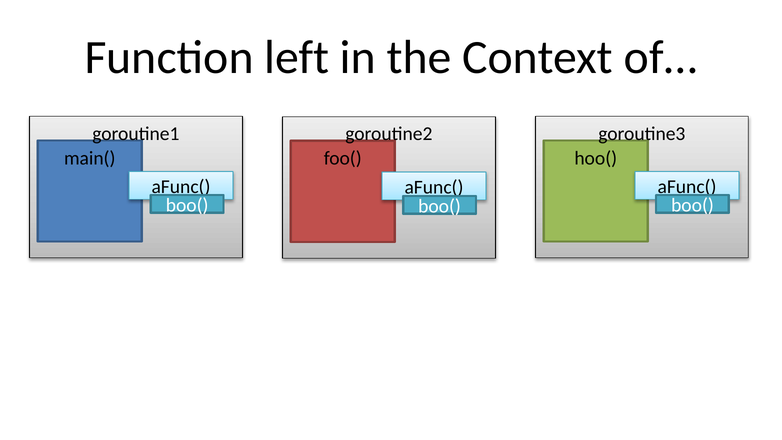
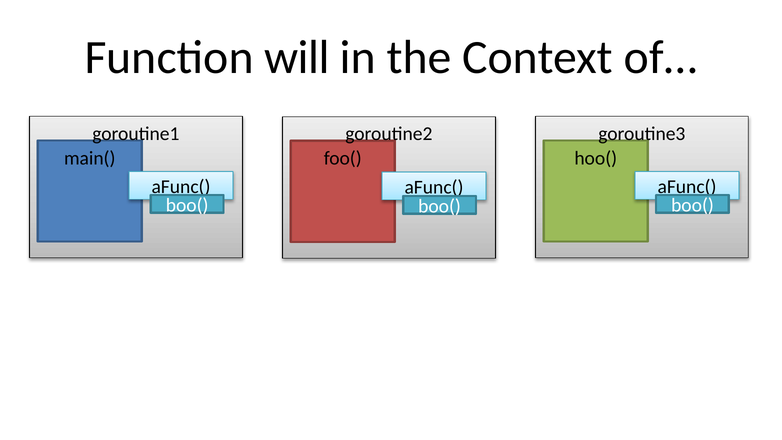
left: left -> will
